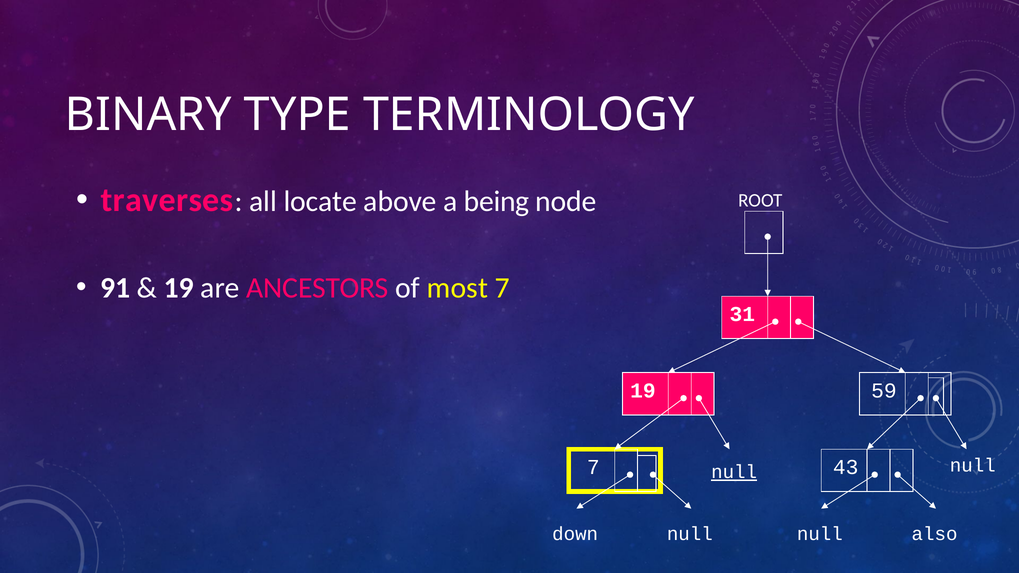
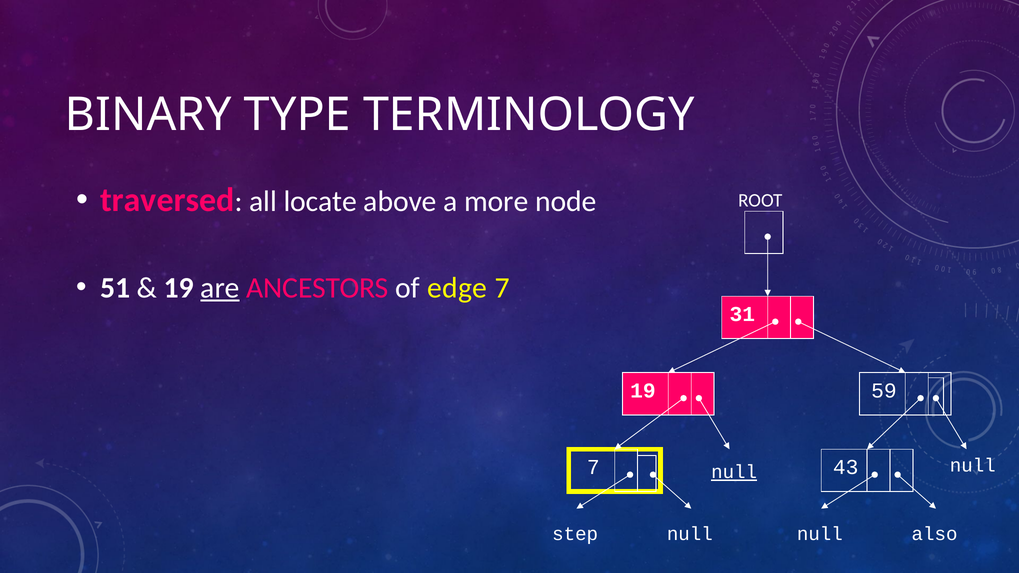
traverses: traverses -> traversed
being: being -> more
91: 91 -> 51
are underline: none -> present
most: most -> edge
down: down -> step
